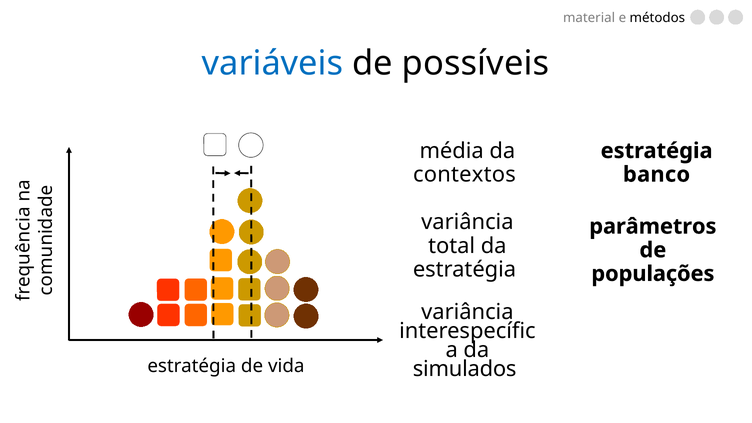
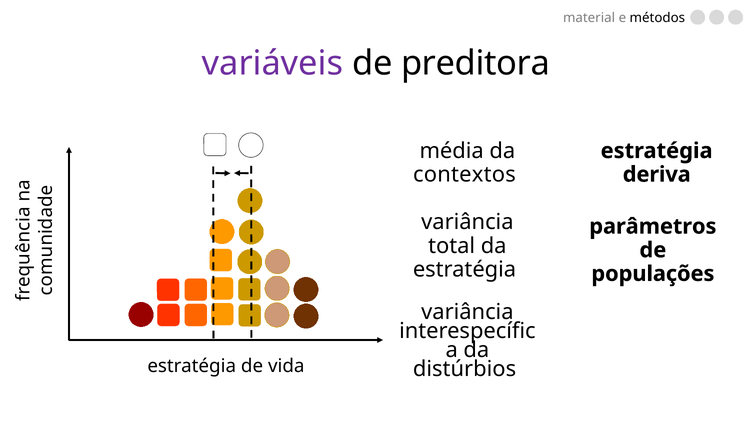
variáveis colour: blue -> purple
possíveis: possíveis -> preditora
banco: banco -> deriva
simulados: simulados -> distúrbios
